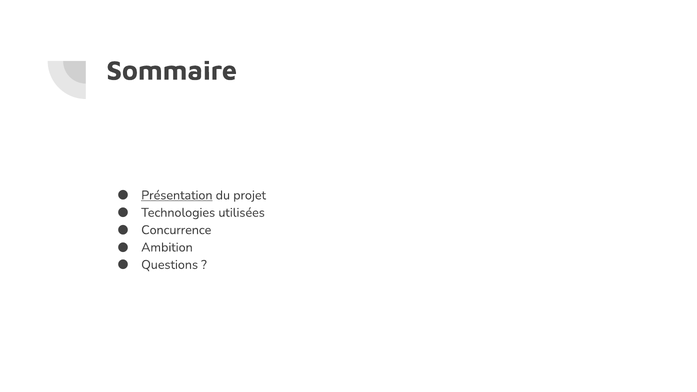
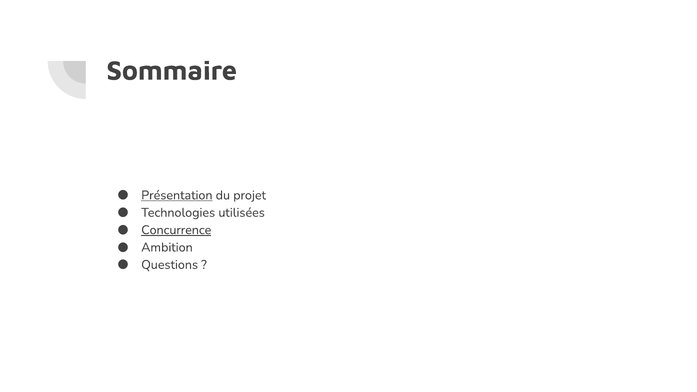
Concurrence underline: none -> present
